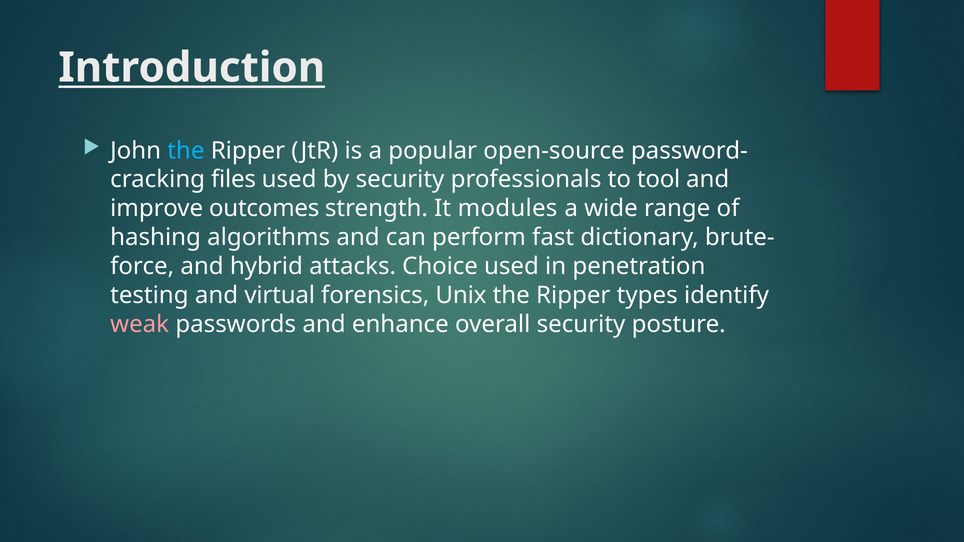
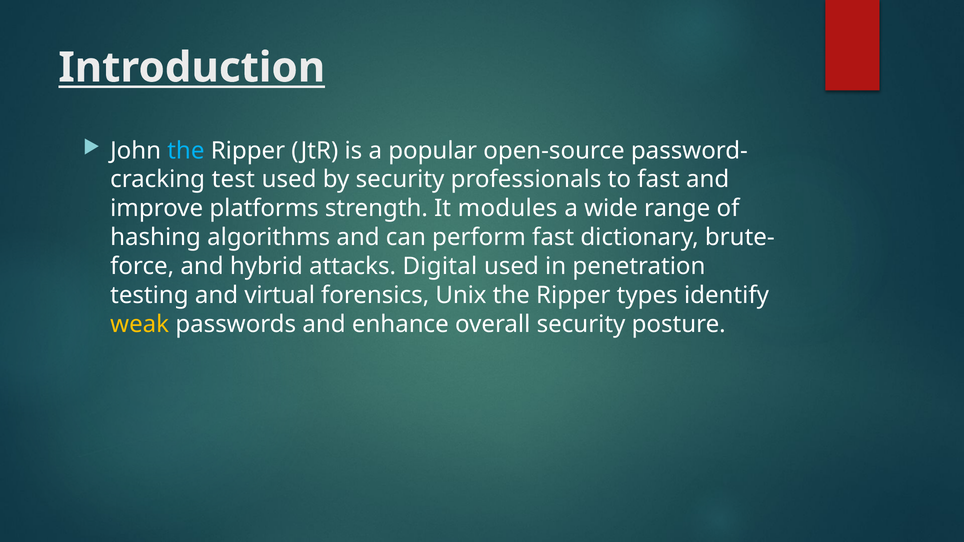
files: files -> test
to tool: tool -> fast
outcomes: outcomes -> platforms
Choice: Choice -> Digital
weak colour: pink -> yellow
